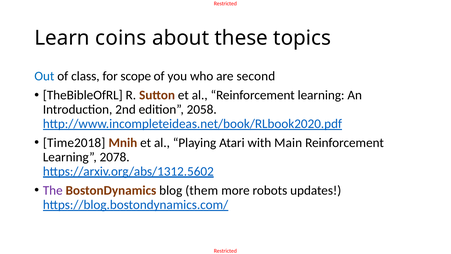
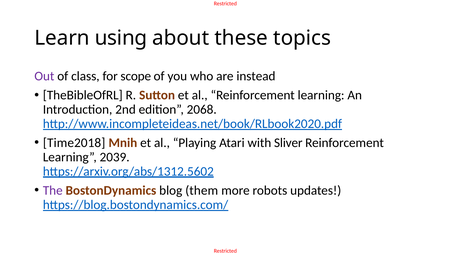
coins: coins -> using
Out colour: blue -> purple
second: second -> instead
2058: 2058 -> 2068
Main: Main -> Sliver
2078: 2078 -> 2039
